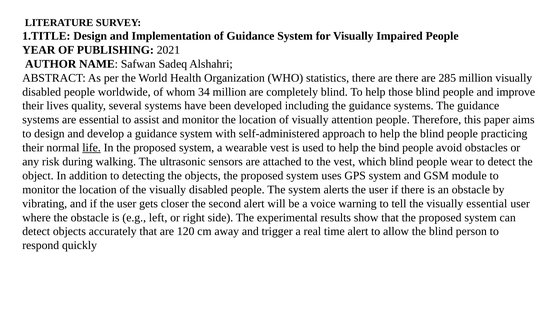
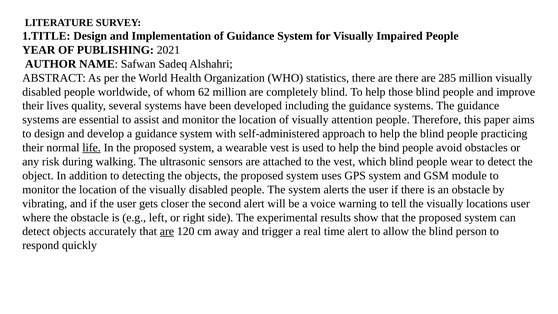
34: 34 -> 62
visually essential: essential -> locations
are at (167, 231) underline: none -> present
